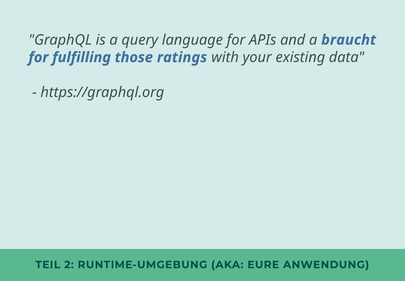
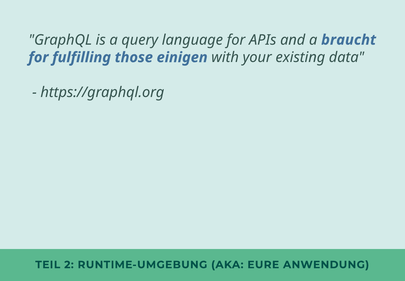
ratings: ratings -> einigen
